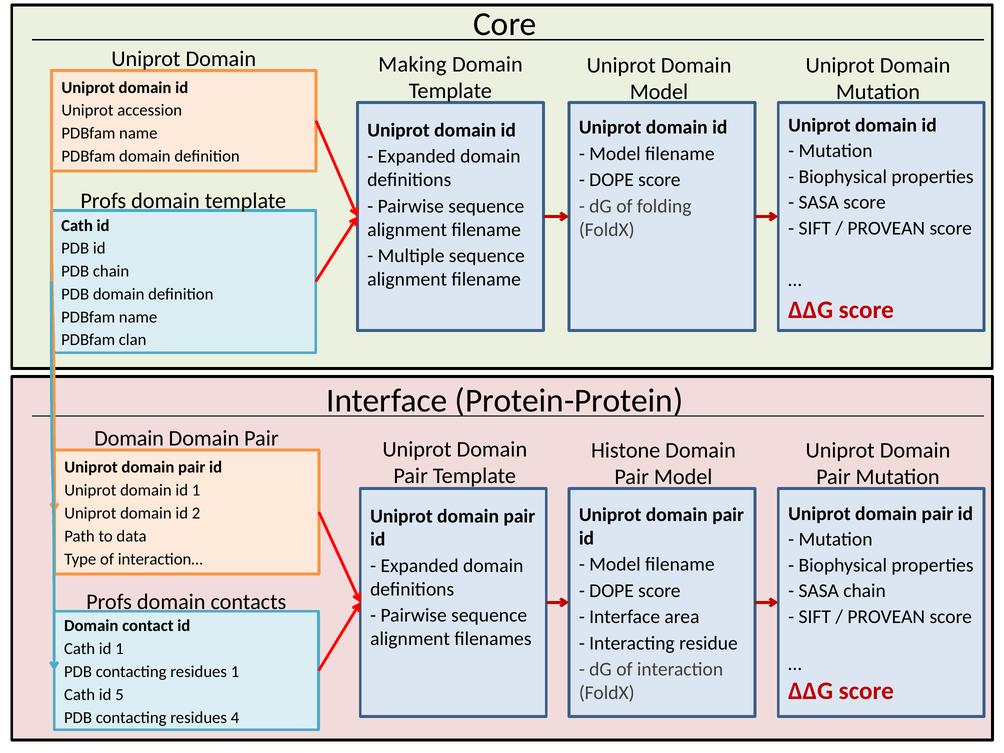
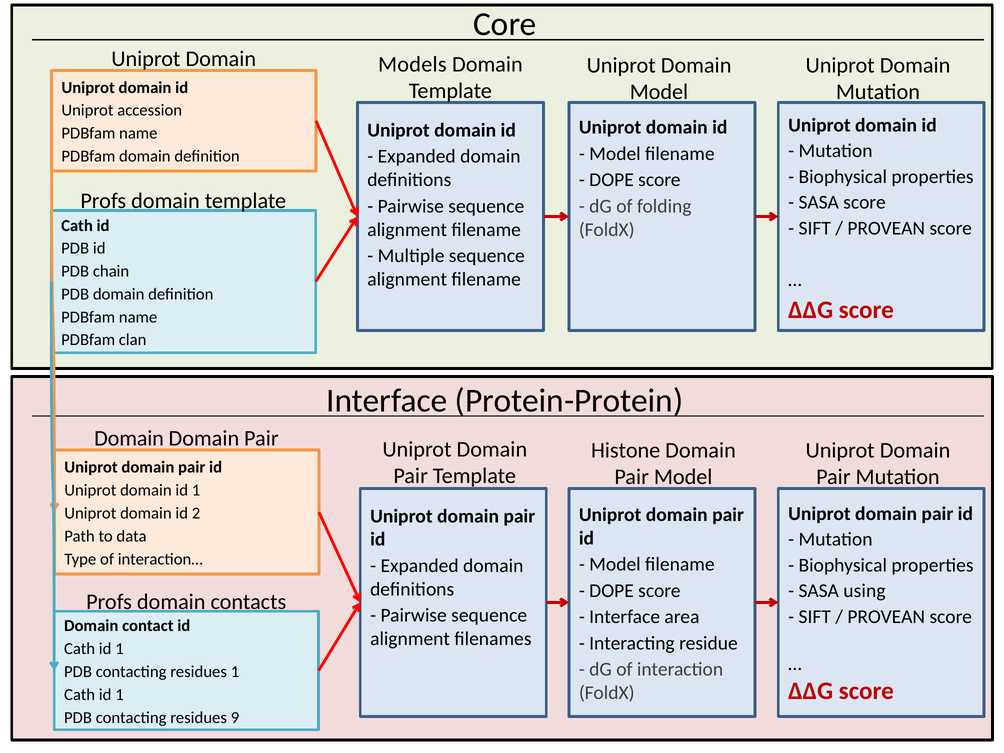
Making: Making -> Models
SASA chain: chain -> using
5 at (120, 695): 5 -> 1
4: 4 -> 9
